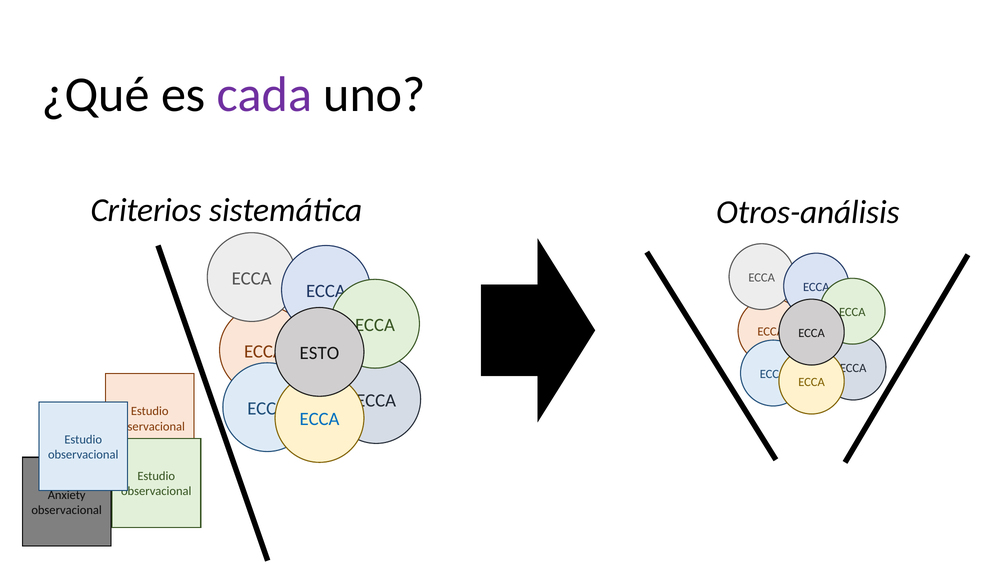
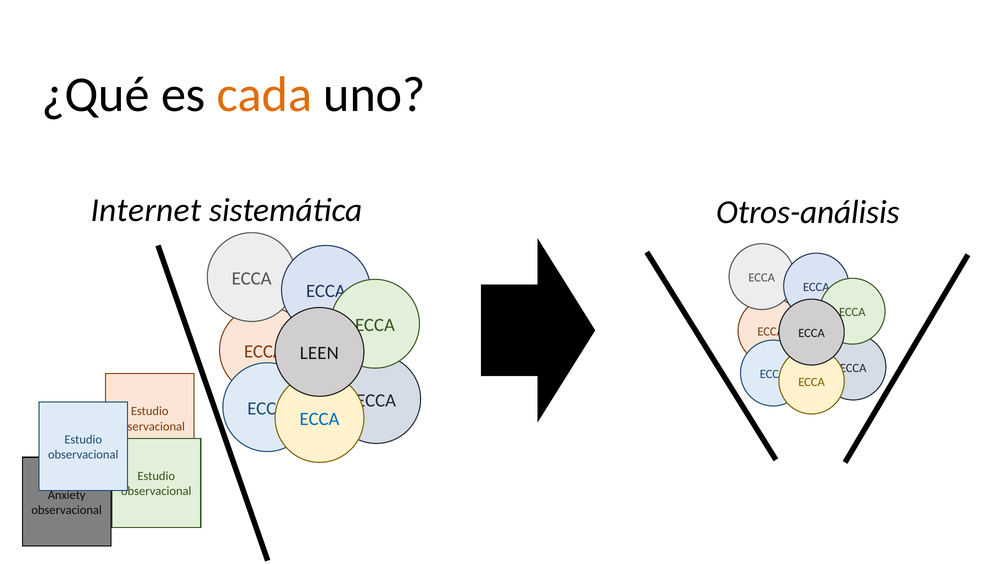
cada colour: purple -> orange
Criterios: Criterios -> Internet
ESTO: ESTO -> LEEN
